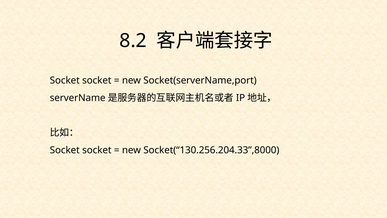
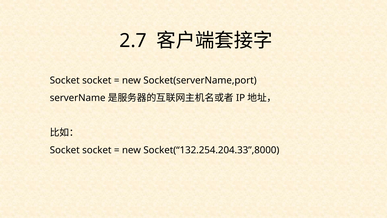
8.2: 8.2 -> 2.7
Socket(“130.256.204.33”,8000: Socket(“130.256.204.33”,8000 -> Socket(“132.254.204.33”,8000
